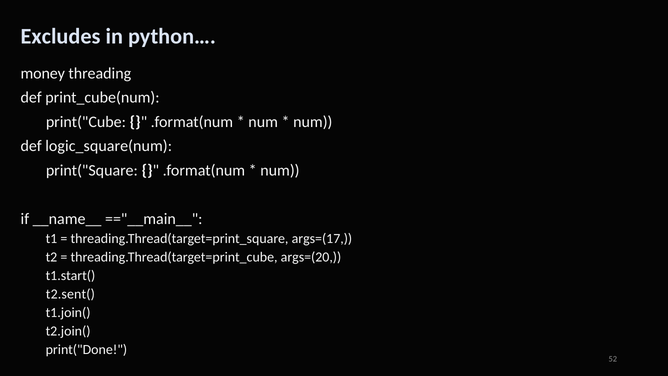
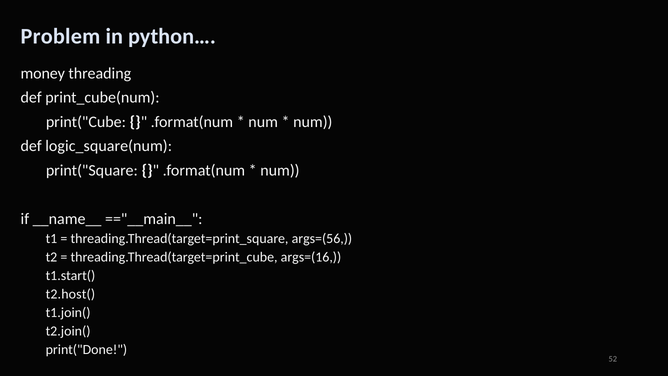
Excludes: Excludes -> Problem
args=(17: args=(17 -> args=(56
args=(20: args=(20 -> args=(16
t2.sent(: t2.sent( -> t2.host(
